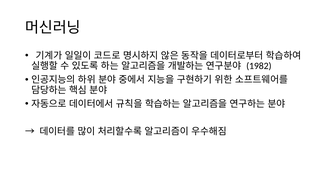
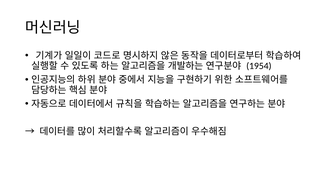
1982: 1982 -> 1954
